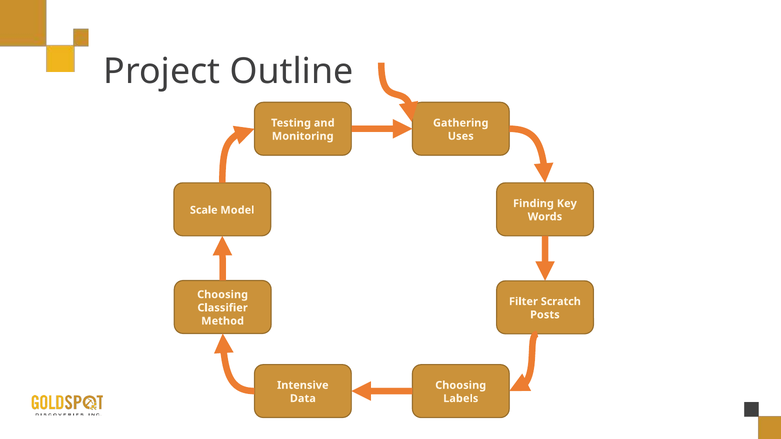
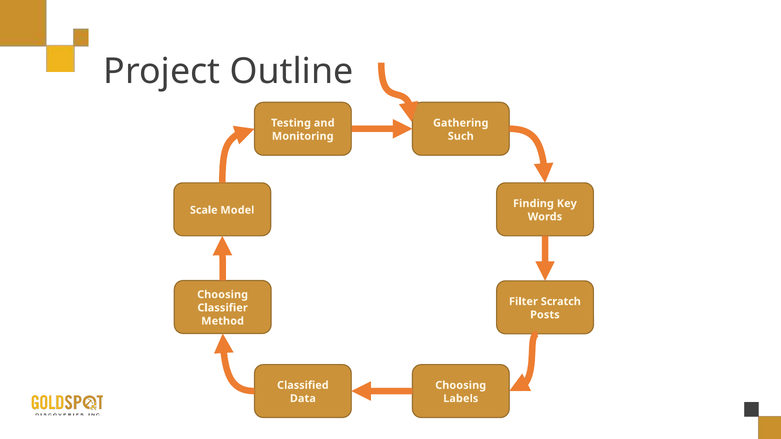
Uses: Uses -> Such
Intensive: Intensive -> Classified
